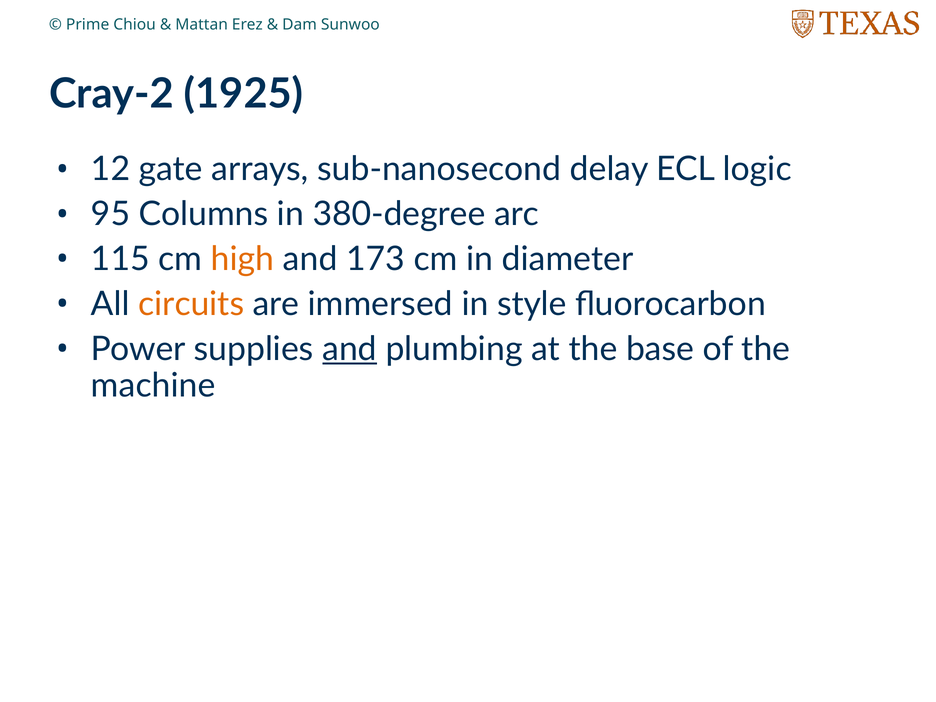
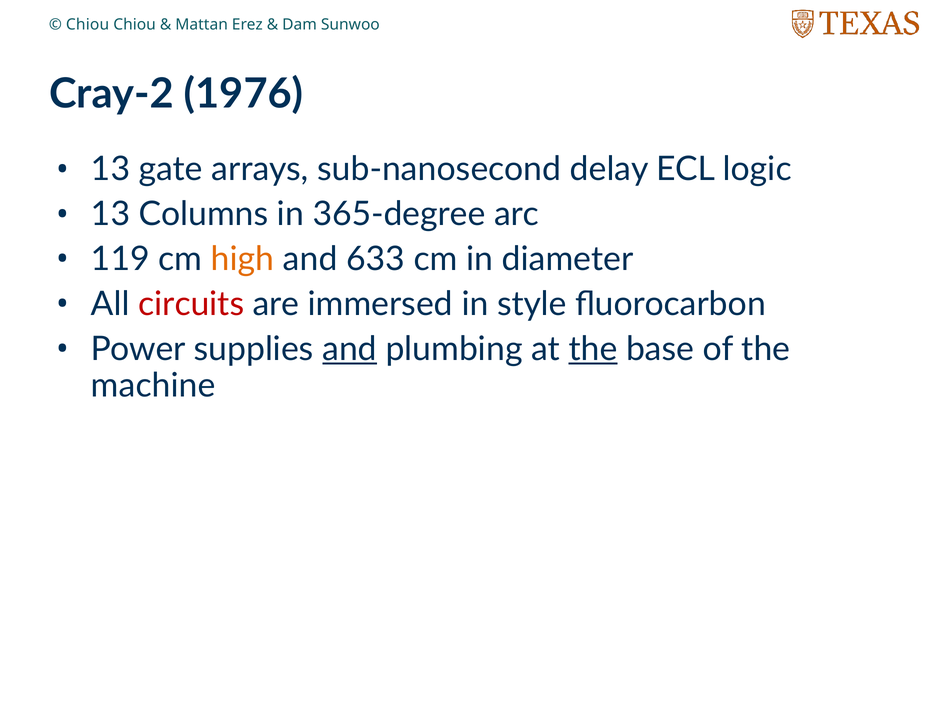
Prime at (88, 25): Prime -> Chiou
1925: 1925 -> 1976
12 at (111, 169): 12 -> 13
95 at (111, 214): 95 -> 13
380-degree: 380-degree -> 365-degree
115: 115 -> 119
173: 173 -> 633
circuits colour: orange -> red
the at (593, 349) underline: none -> present
